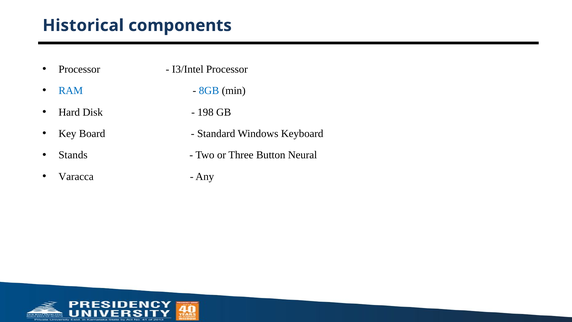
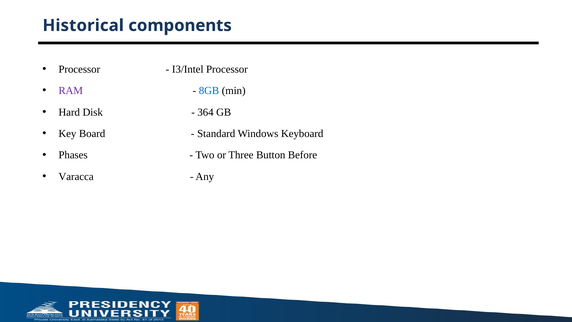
RAM colour: blue -> purple
198: 198 -> 364
Stands: Stands -> Phases
Neural: Neural -> Before
